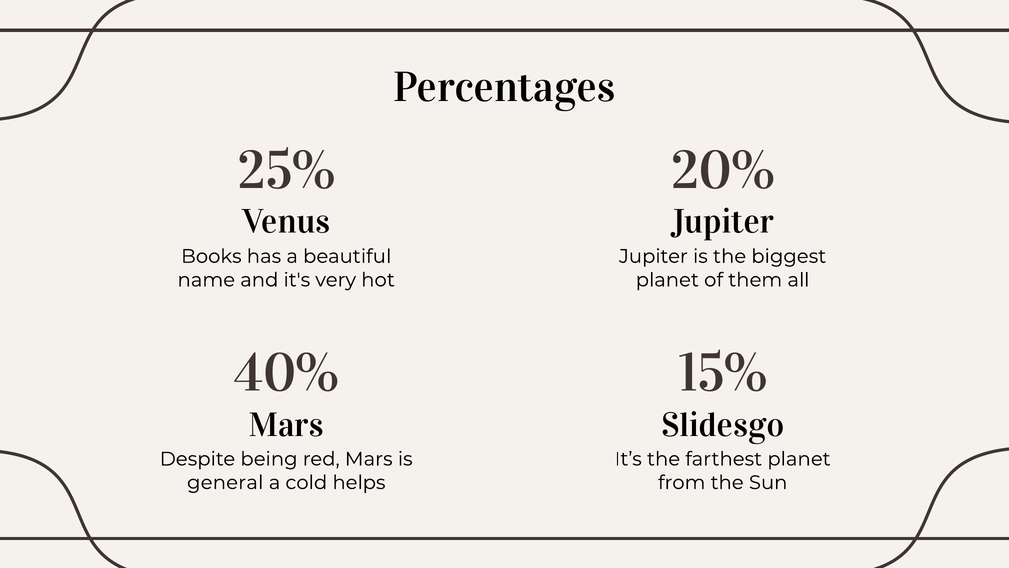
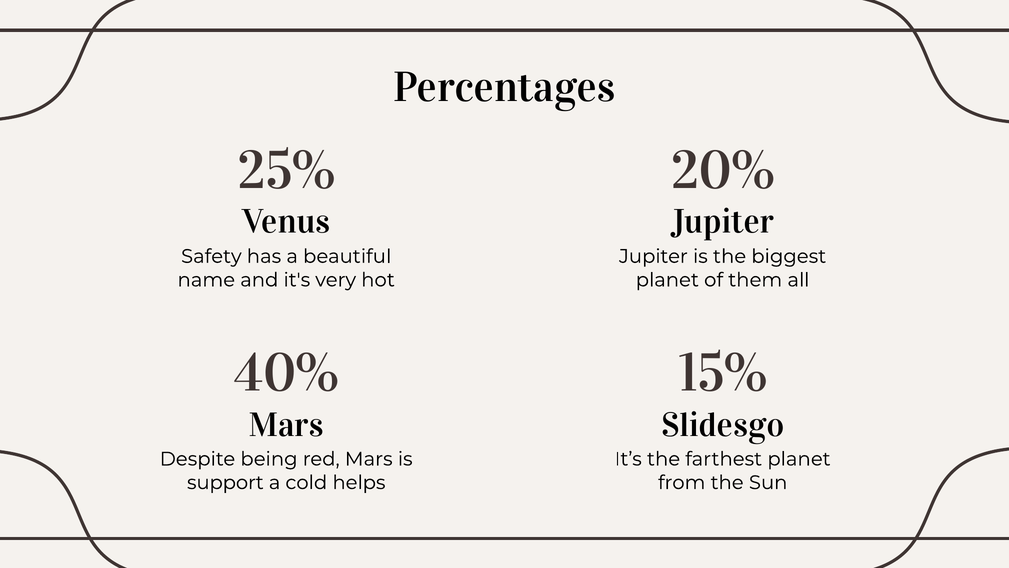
Books: Books -> Safety
general: general -> support
